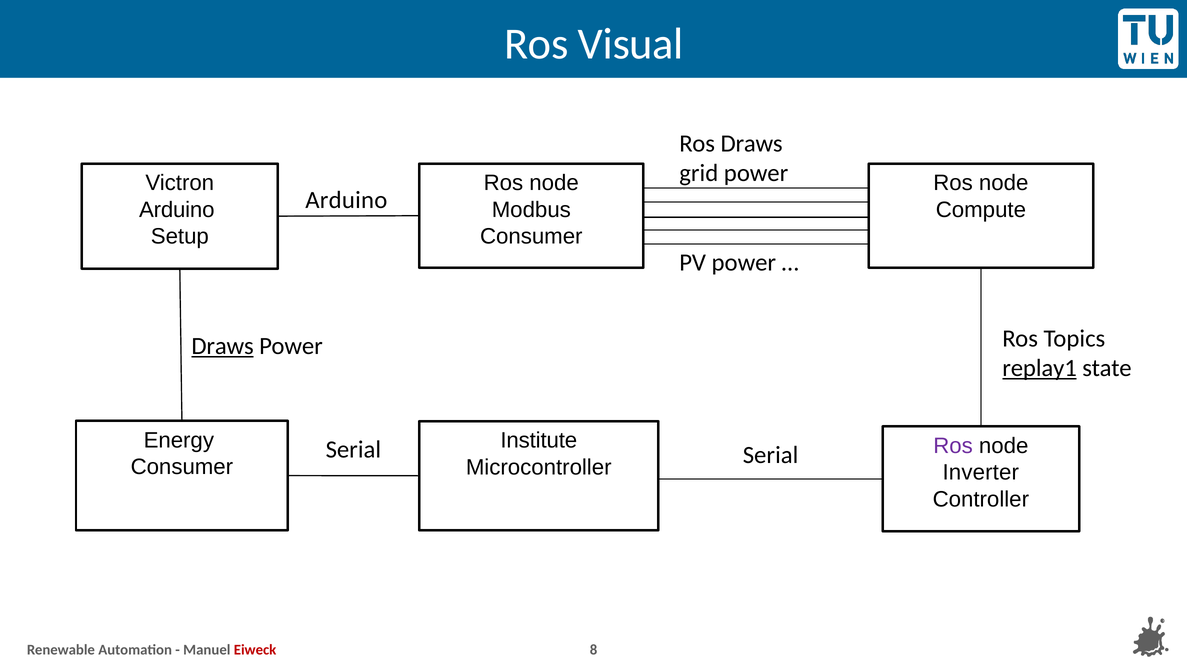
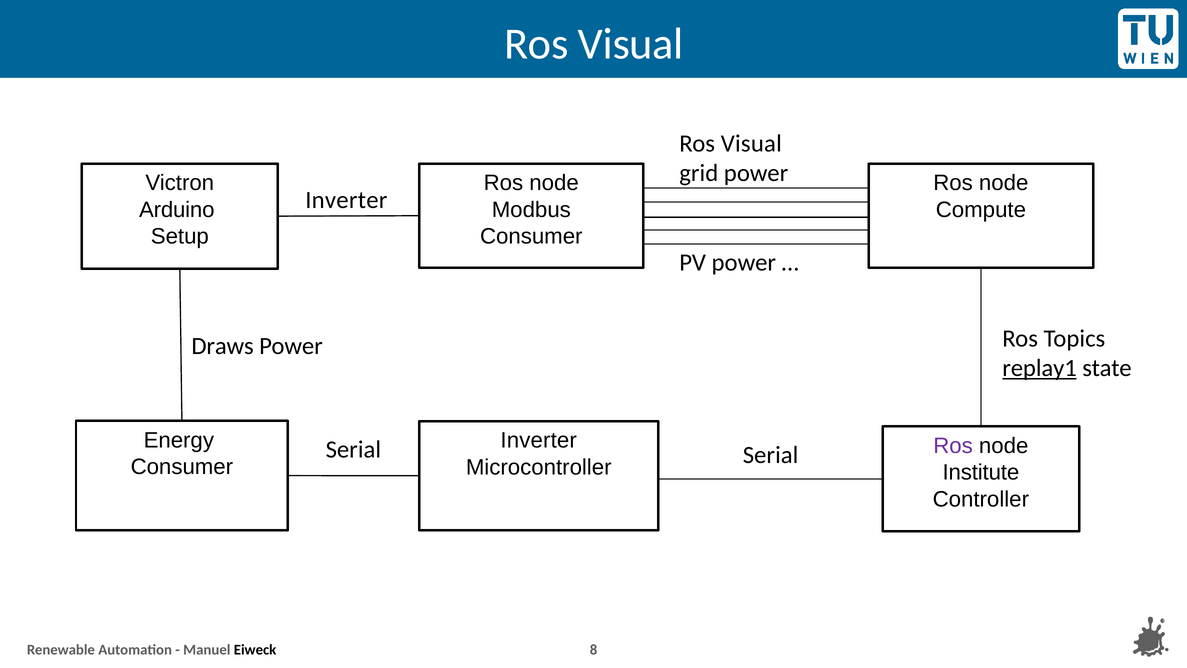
Draws at (752, 143): Draws -> Visual
Arduino at (346, 200): Arduino -> Inverter
Draws at (223, 346) underline: present -> none
Institute at (539, 440): Institute -> Inverter
Inverter: Inverter -> Institute
Eiweck colour: red -> black
